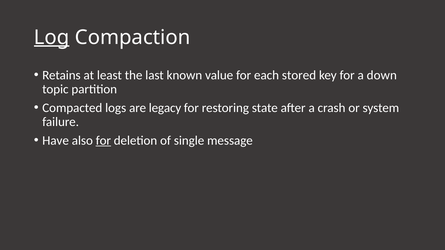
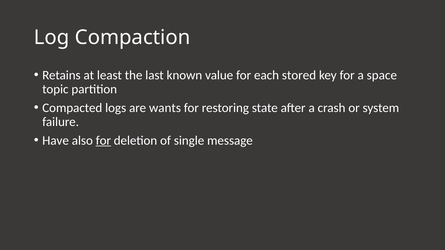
Log underline: present -> none
down: down -> space
legacy: legacy -> wants
